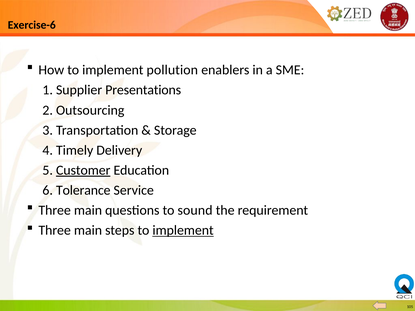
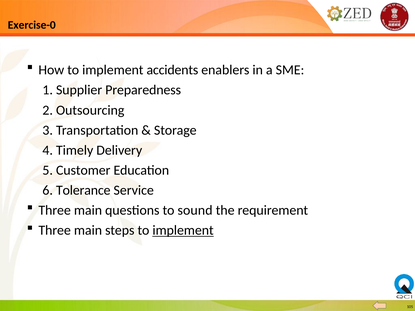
Exercise-6: Exercise-6 -> Exercise-0
pollution: pollution -> accidents
Presentations: Presentations -> Preparedness
Customer underline: present -> none
